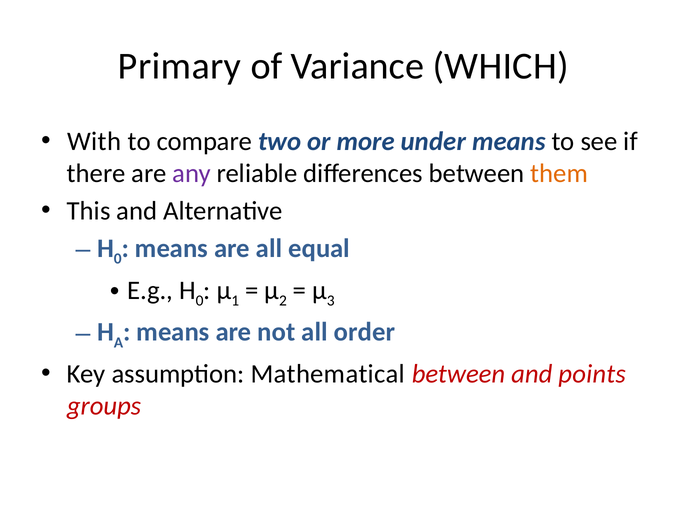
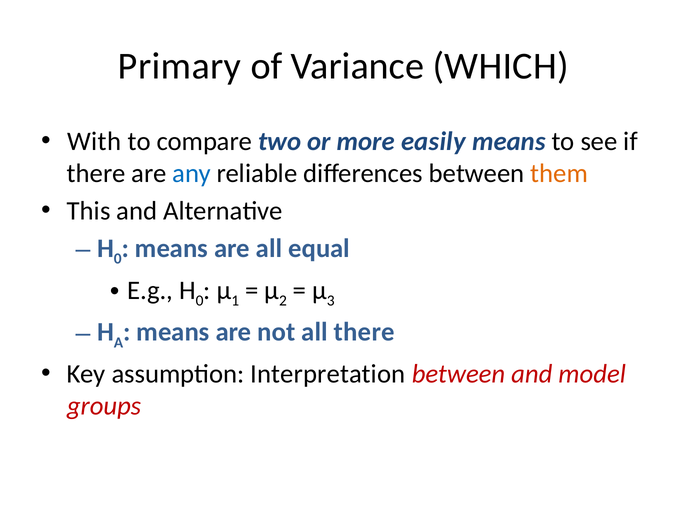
under: under -> easily
any colour: purple -> blue
all order: order -> there
Mathematical: Mathematical -> Interpretation
points: points -> model
